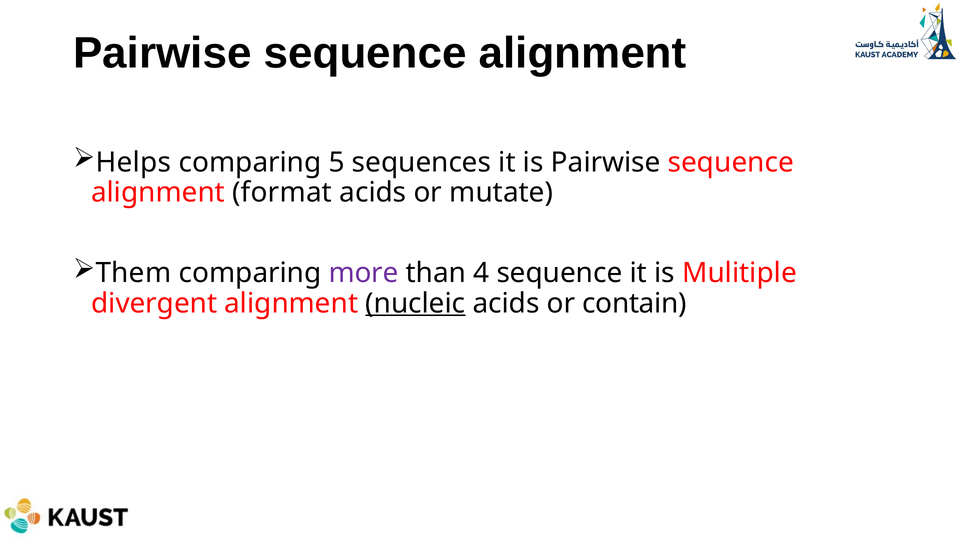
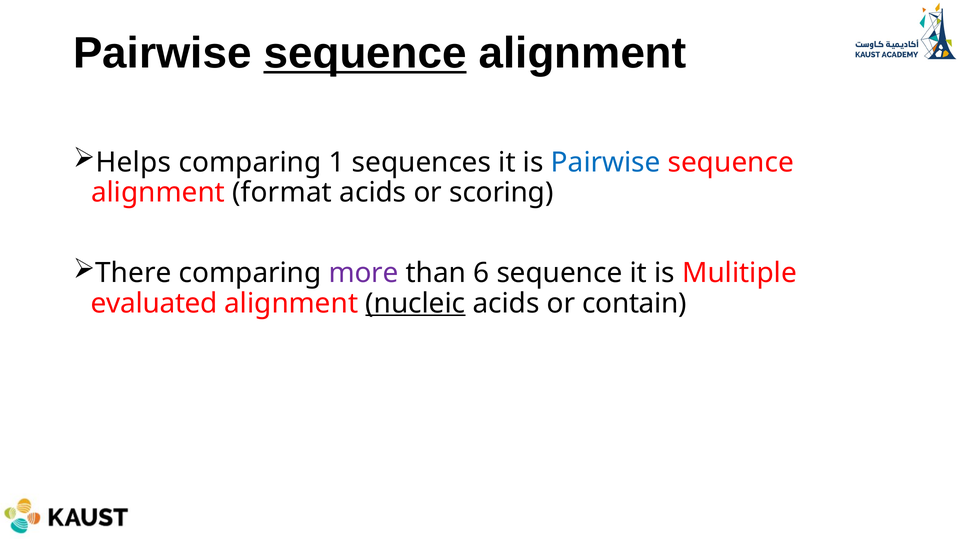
sequence at (365, 53) underline: none -> present
5: 5 -> 1
Pairwise at (606, 162) colour: black -> blue
mutate: mutate -> scoring
Them: Them -> There
4: 4 -> 6
divergent: divergent -> evaluated
